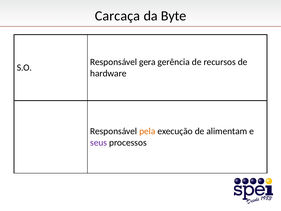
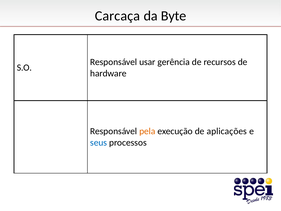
gera: gera -> usar
alimentam: alimentam -> aplicações
seus colour: purple -> blue
